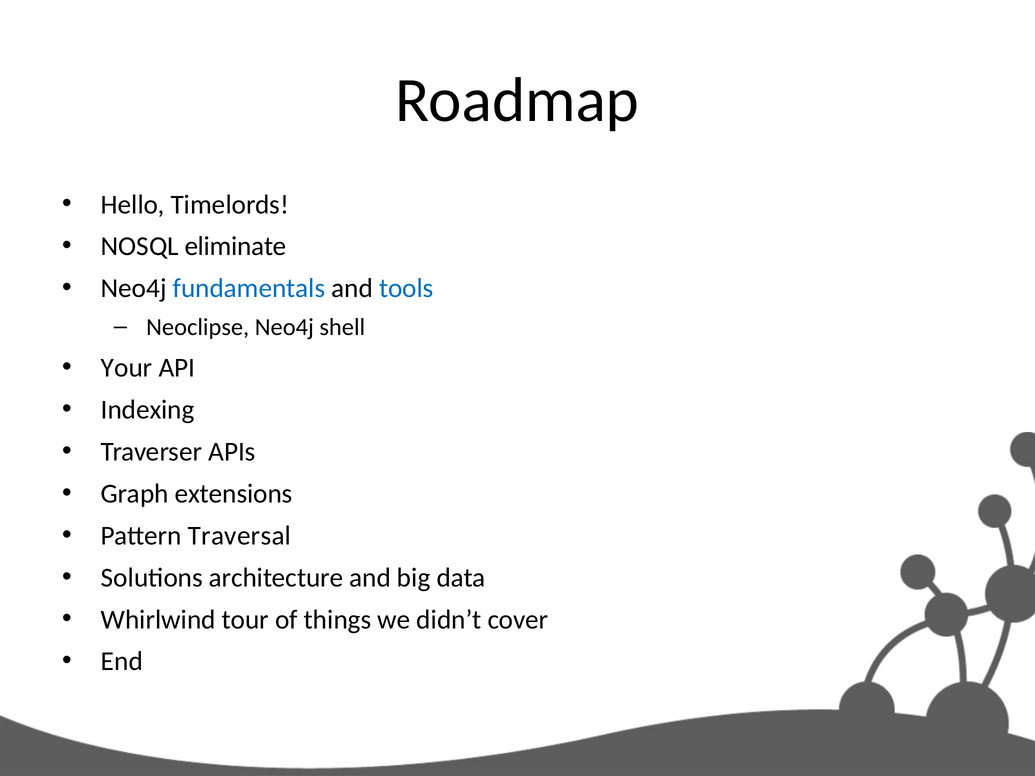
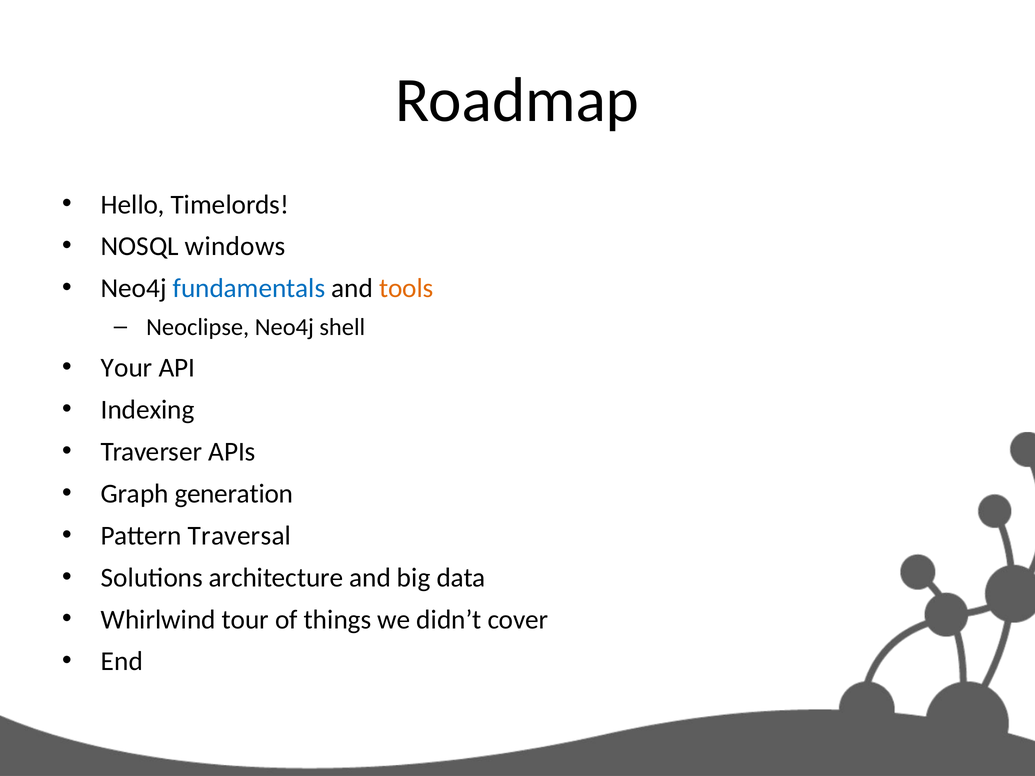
eliminate: eliminate -> windows
tools colour: blue -> orange
extensions: extensions -> generation
